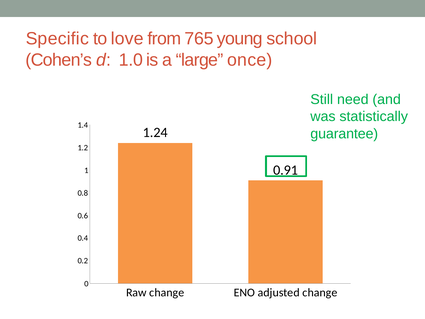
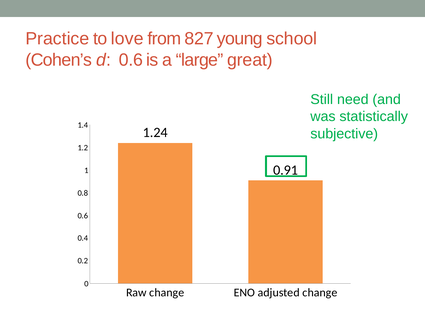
Specific: Specific -> Practice
765: 765 -> 827
d 1.0: 1.0 -> 0.6
once: once -> great
guarantee: guarantee -> subjective
